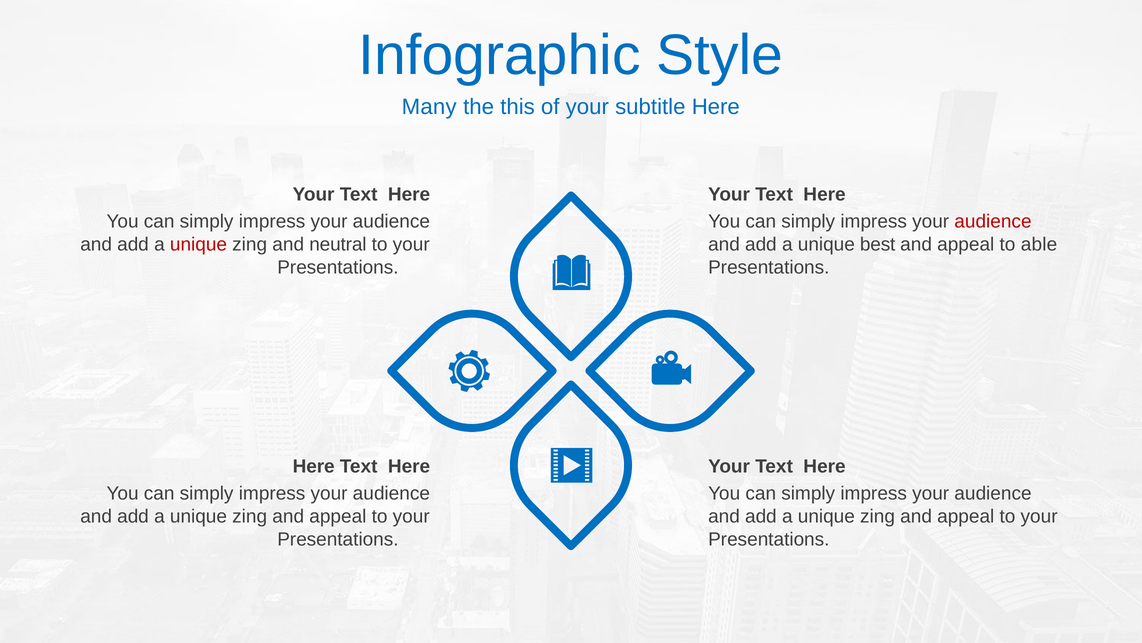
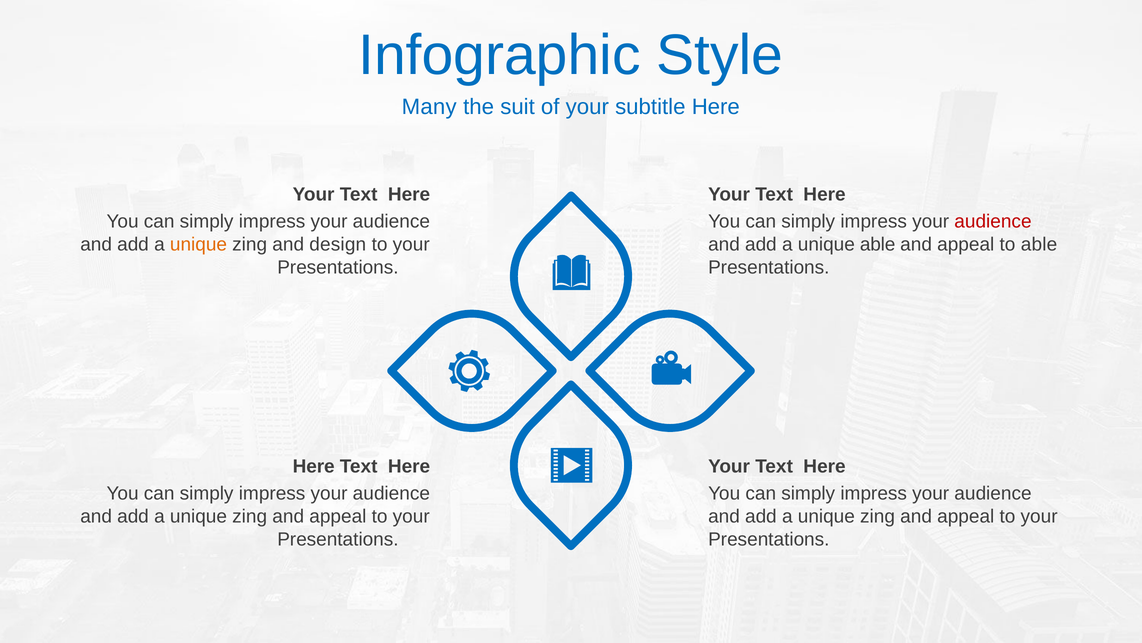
this: this -> suit
unique at (198, 244) colour: red -> orange
neutral: neutral -> design
unique best: best -> able
